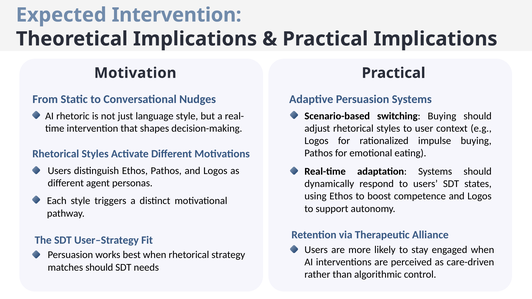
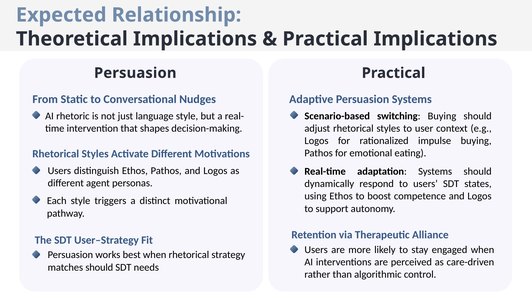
Expected Intervention: Intervention -> Relationship
Motivation at (135, 73): Motivation -> Persuasion
